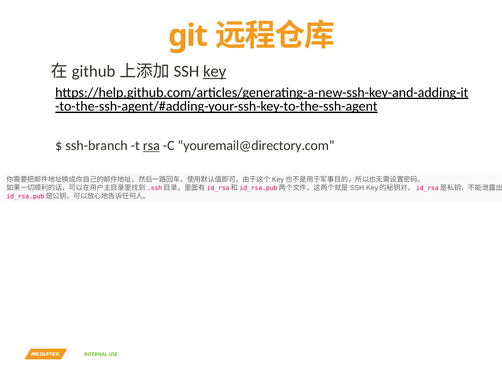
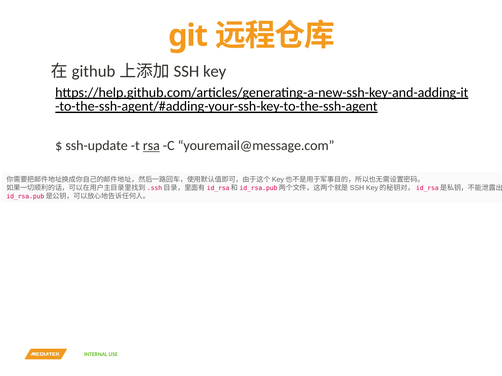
key underline: present -> none
ssh-branch: ssh-branch -> ssh-update
youremail@directory.com: youremail@directory.com -> youremail@message.com
